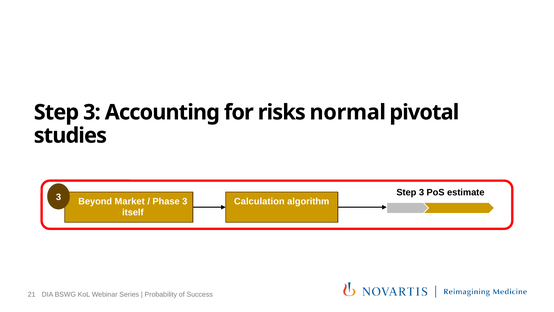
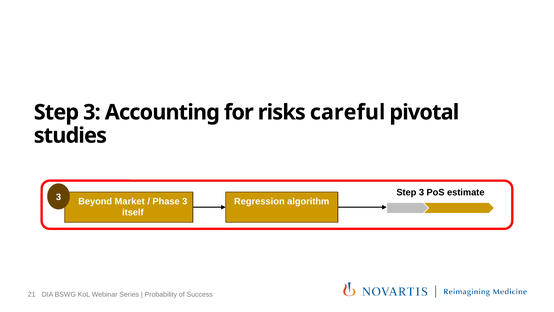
normal: normal -> careful
Calculation: Calculation -> Regression
